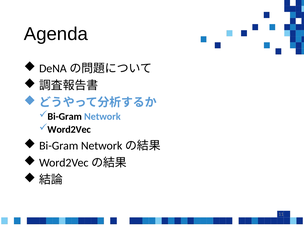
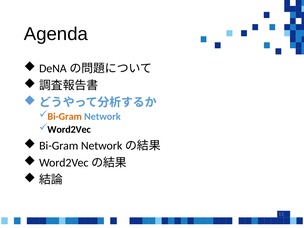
Bi-Gram at (65, 116) colour: black -> orange
